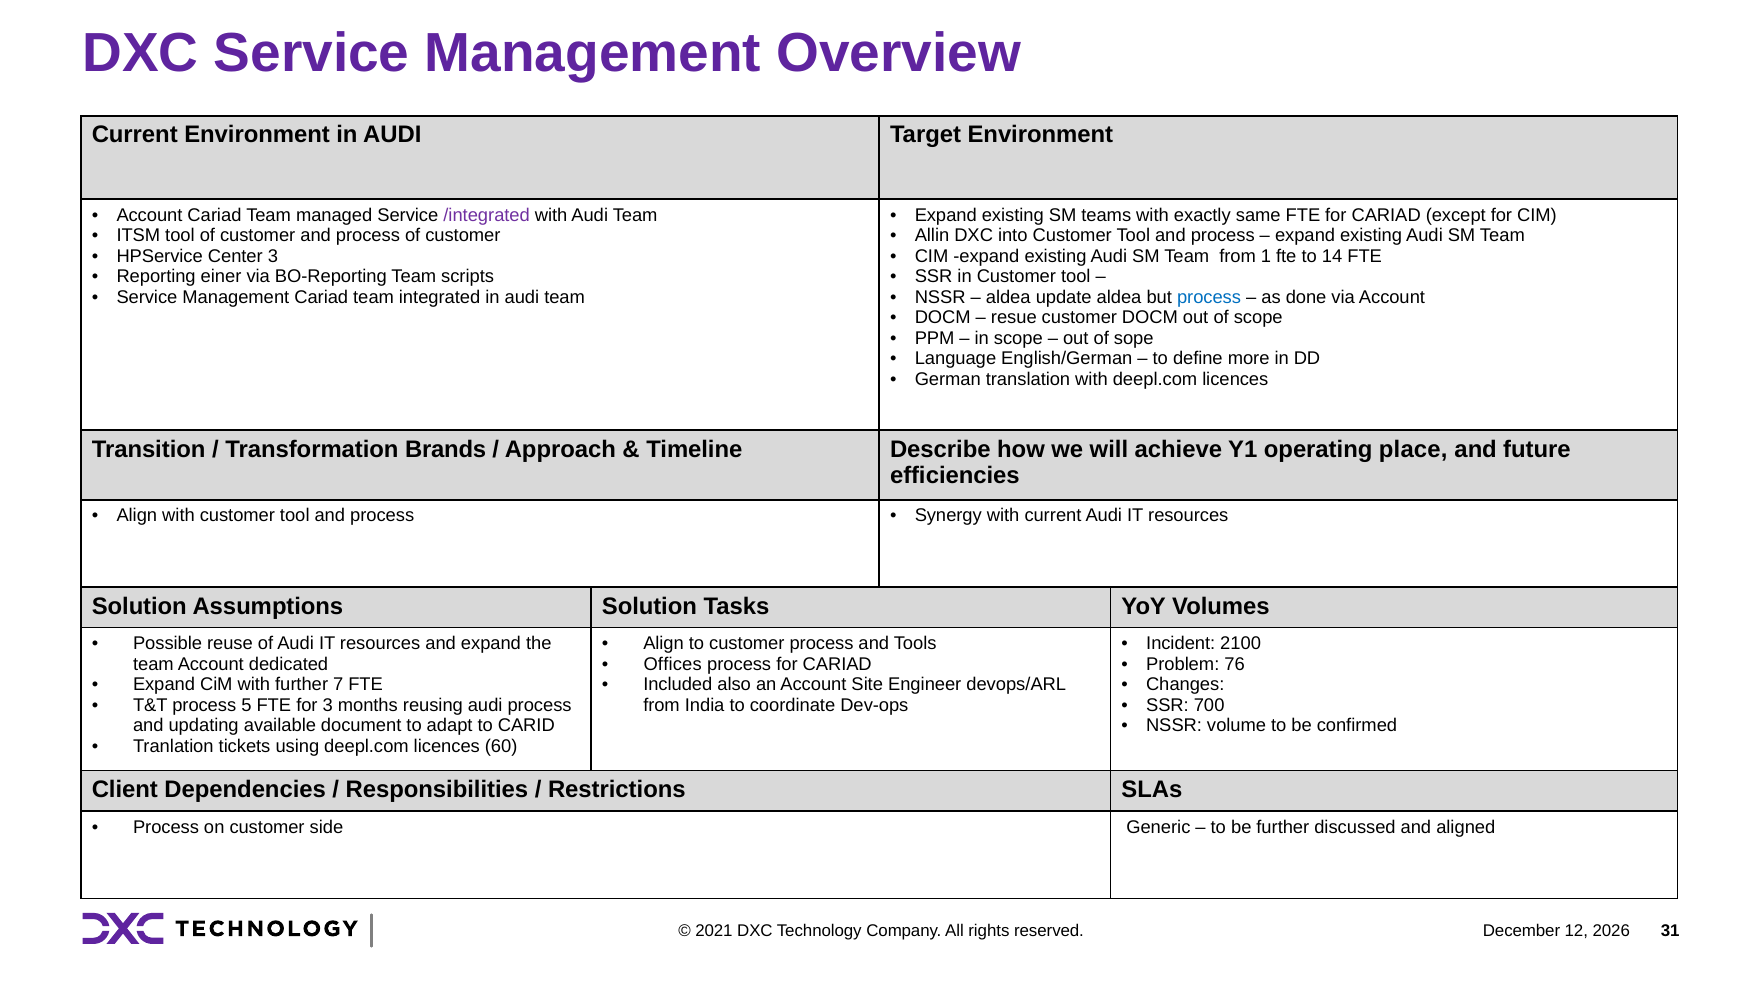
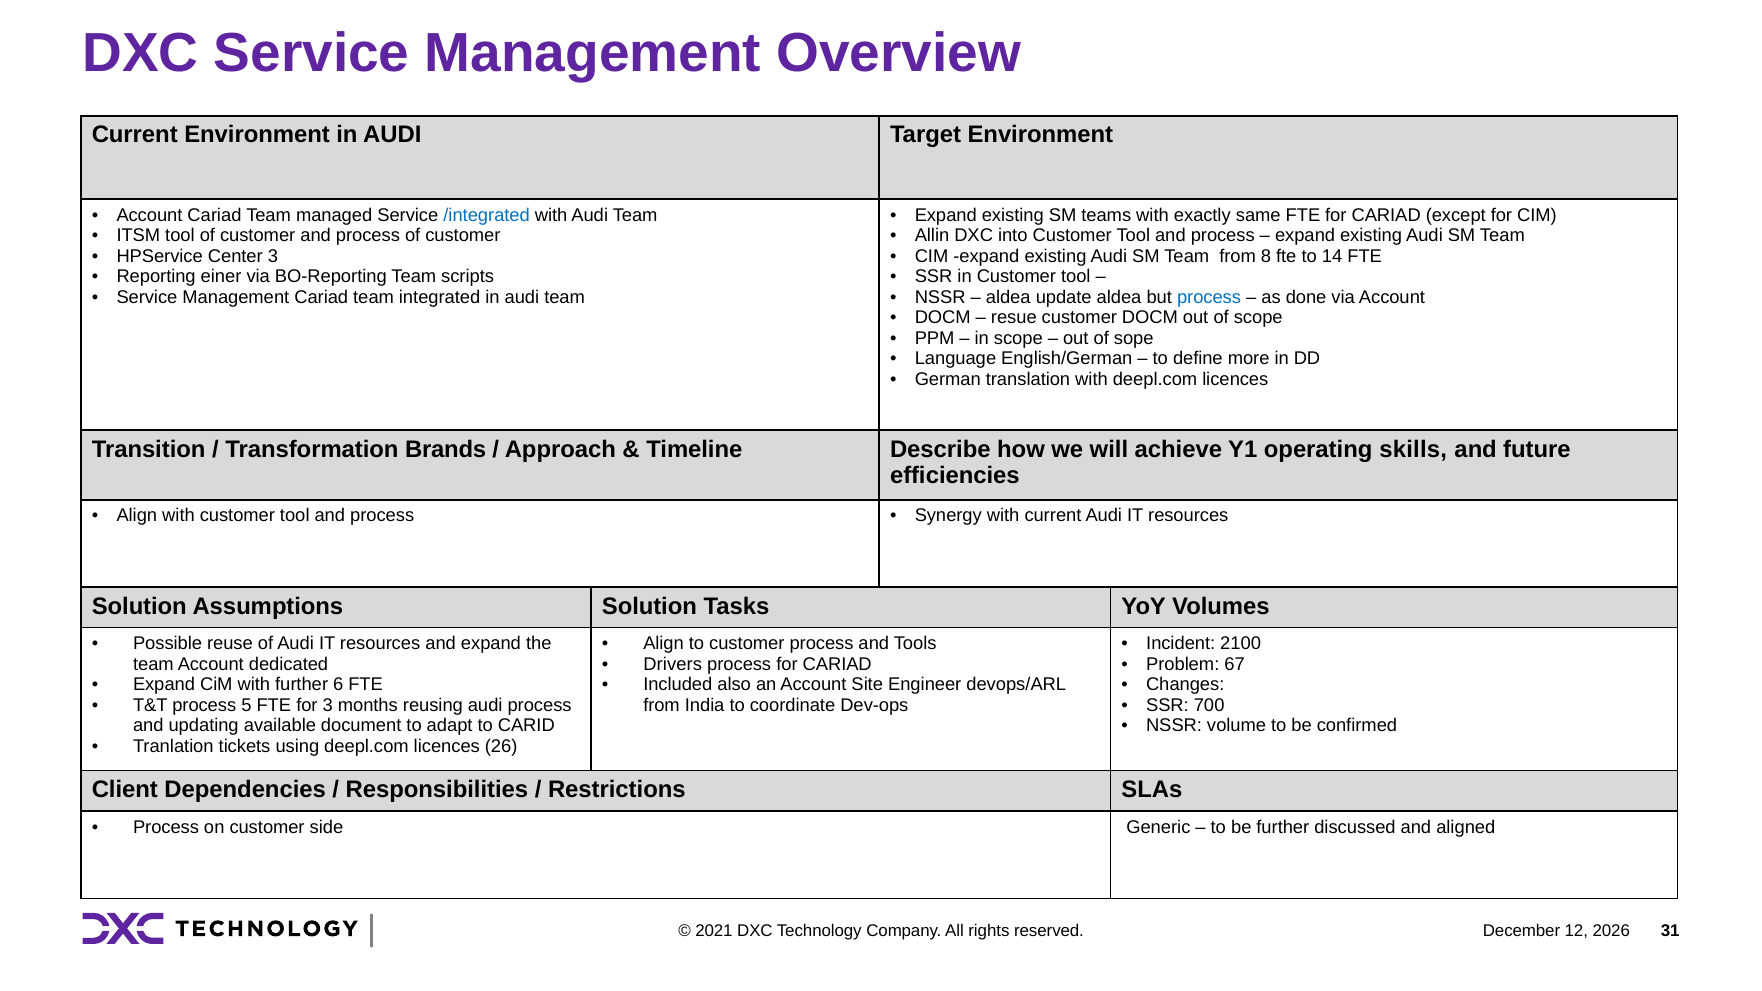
/integrated colour: purple -> blue
1: 1 -> 8
place: place -> skills
Offices: Offices -> Drivers
76: 76 -> 67
7: 7 -> 6
60: 60 -> 26
